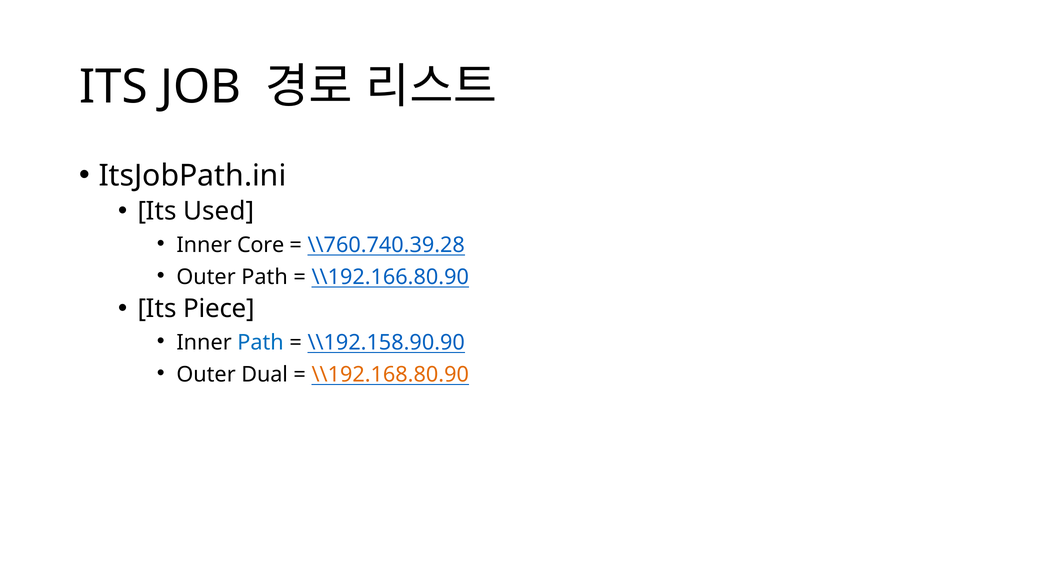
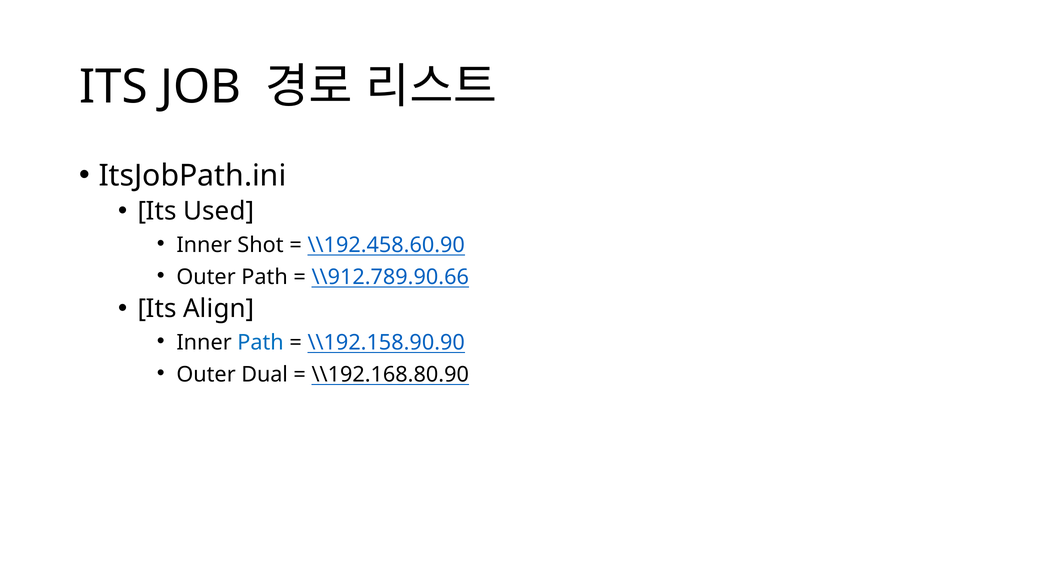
Core: Core -> Shot
\\760.740.39.28: \\760.740.39.28 -> \\192.458.60.90
\\192.166.80.90: \\192.166.80.90 -> \\912.789.90.66
Piece: Piece -> Align
\\192.168.80.90 colour: orange -> black
